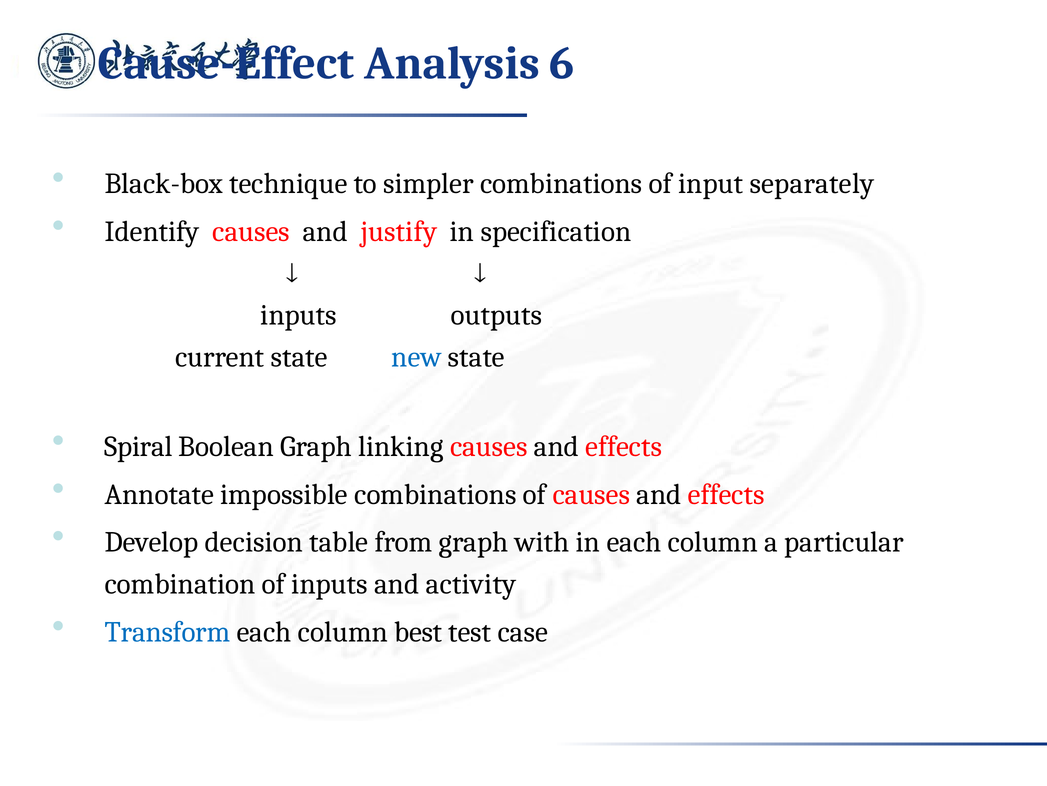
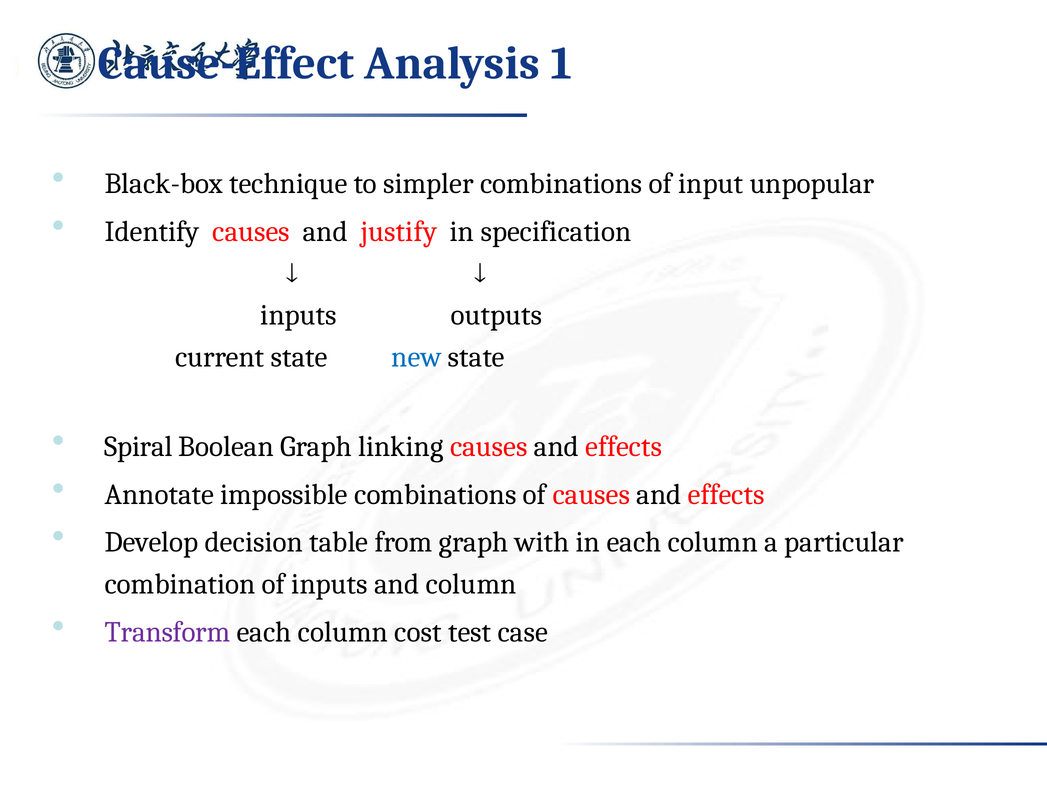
6: 6 -> 1
separately: separately -> unpopular
and activity: activity -> column
Transform colour: blue -> purple
best: best -> cost
